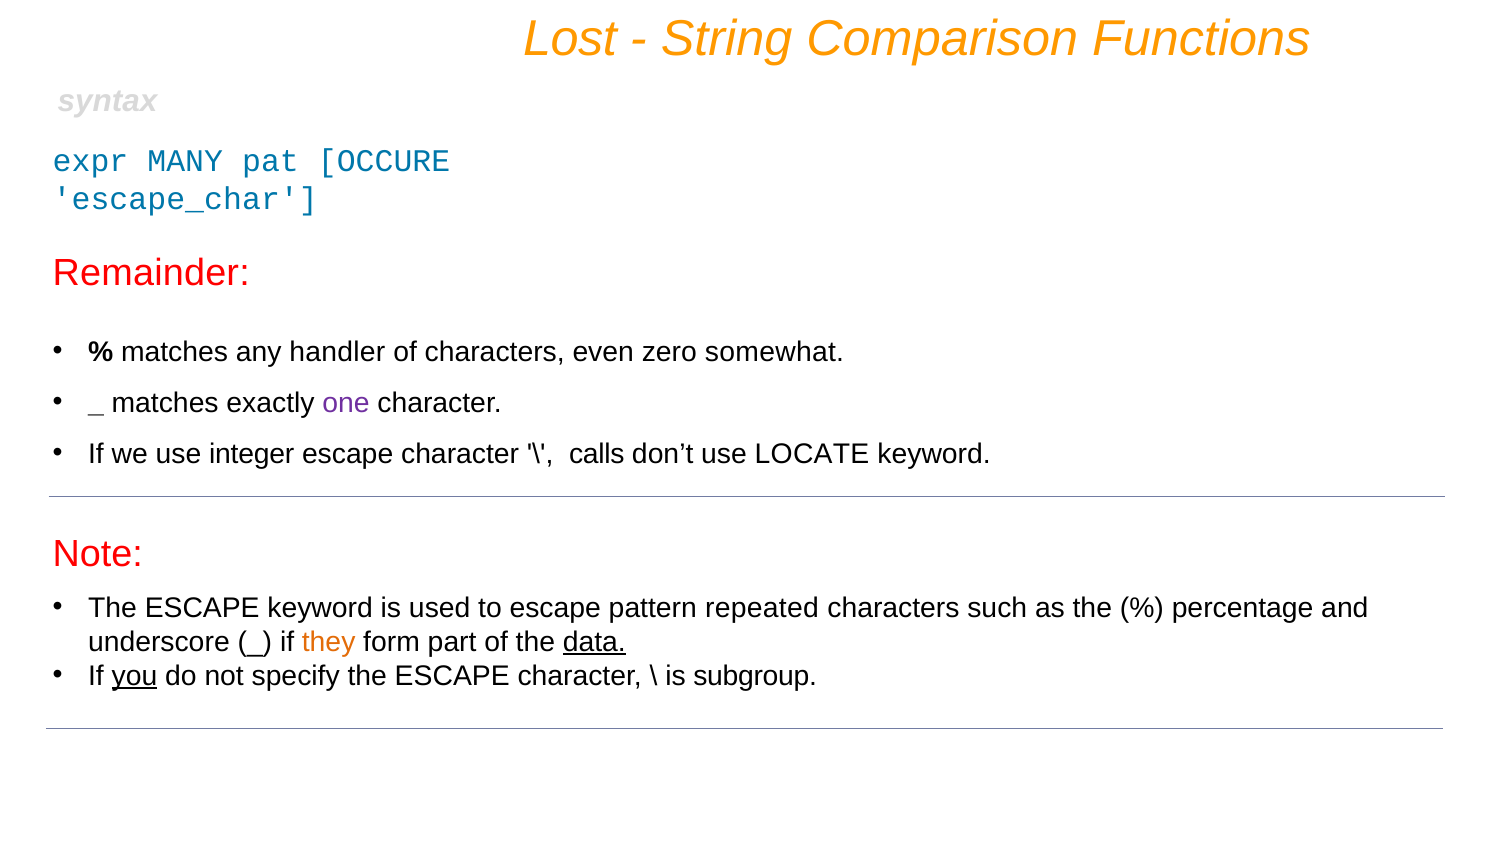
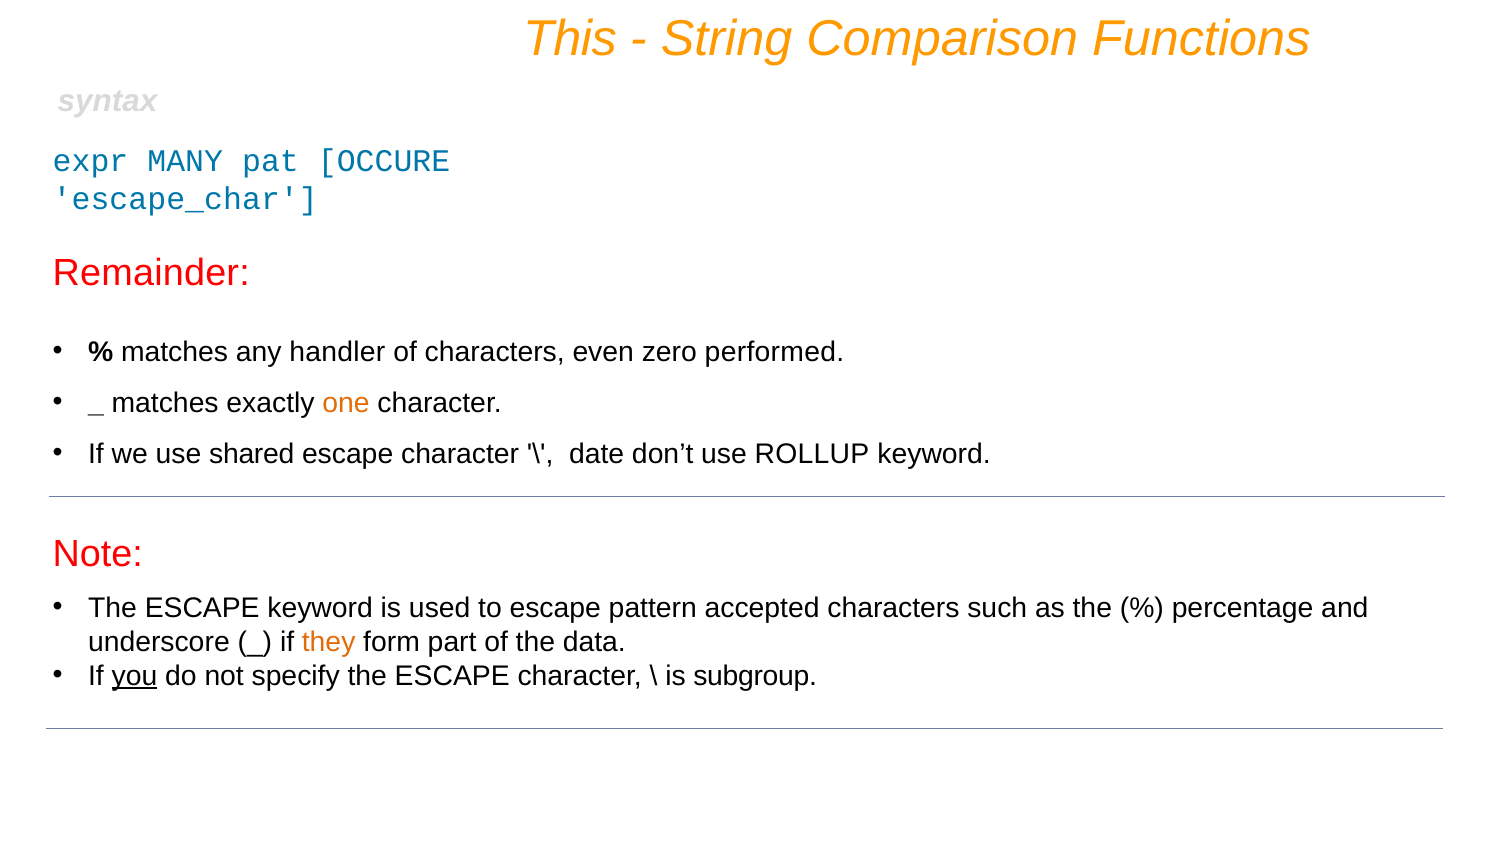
Lost: Lost -> This
somewhat: somewhat -> performed
one colour: purple -> orange
integer: integer -> shared
calls: calls -> date
LOCATE: LOCATE -> ROLLUP
repeated: repeated -> accepted
data underline: present -> none
